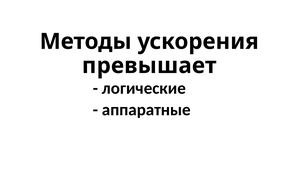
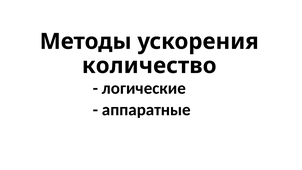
превышает: превышает -> количество
